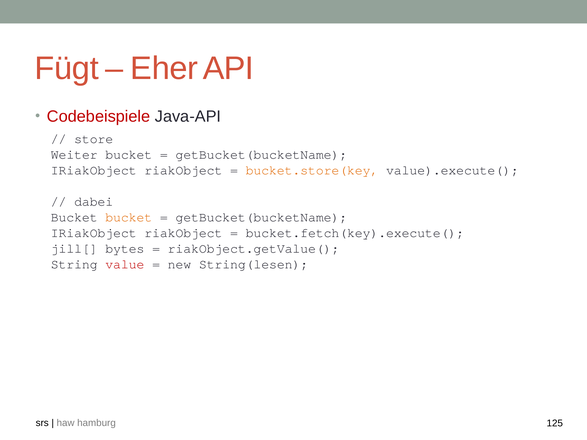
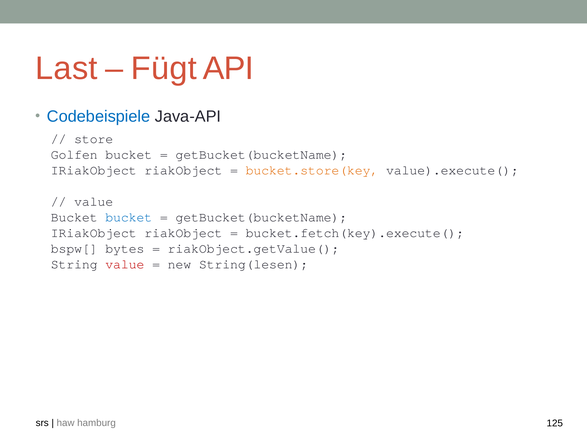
Fügt: Fügt -> Last
Eher: Eher -> Fügt
Codebeispiele colour: red -> blue
Weiter: Weiter -> Golfen
dabei at (94, 202): dabei -> value
bucket at (129, 217) colour: orange -> blue
jill[: jill[ -> bspw[
